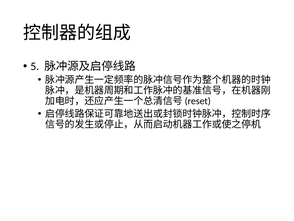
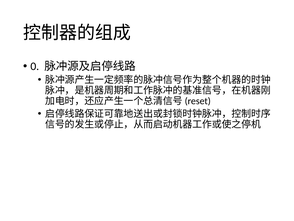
5: 5 -> 0
